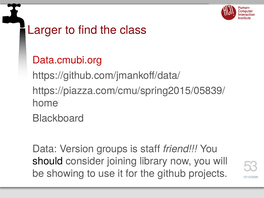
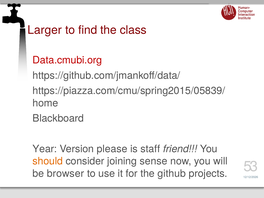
Data: Data -> Year
groups: groups -> please
should colour: black -> orange
library: library -> sense
showing: showing -> browser
